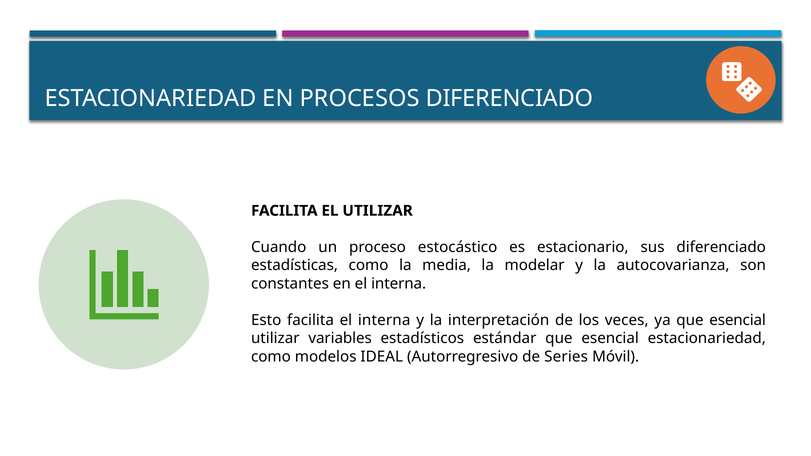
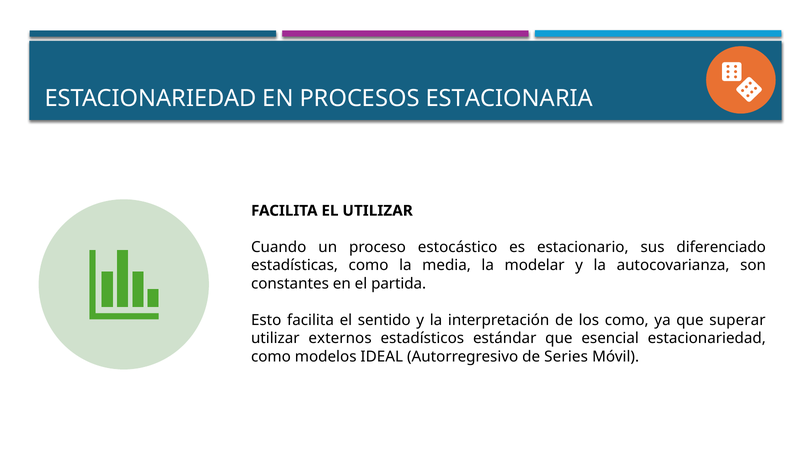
PROCESOS DIFERENCIADO: DIFERENCIADO -> ESTACIONARIA
en el interna: interna -> partida
facilita el interna: interna -> sentido
los veces: veces -> como
ya que esencial: esencial -> superar
variables: variables -> externos
